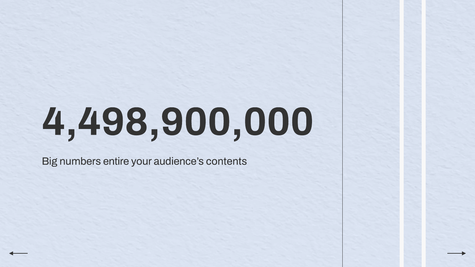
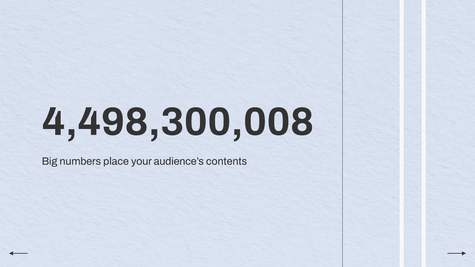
4,498,900,000: 4,498,900,000 -> 4,498,300,008
entire: entire -> place
